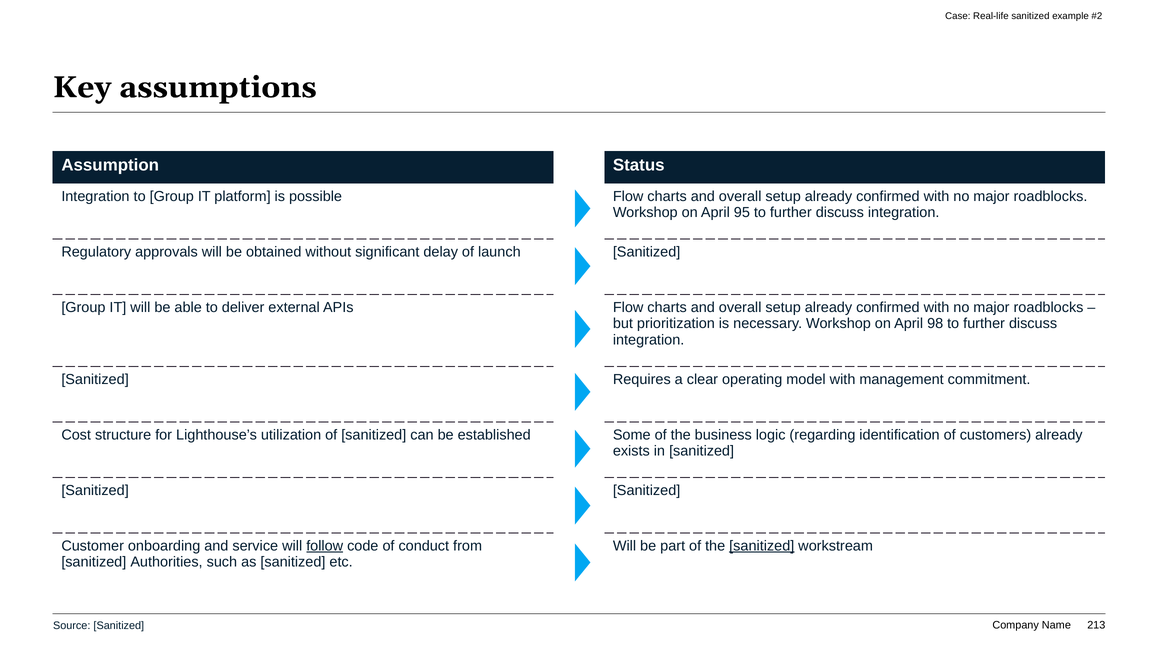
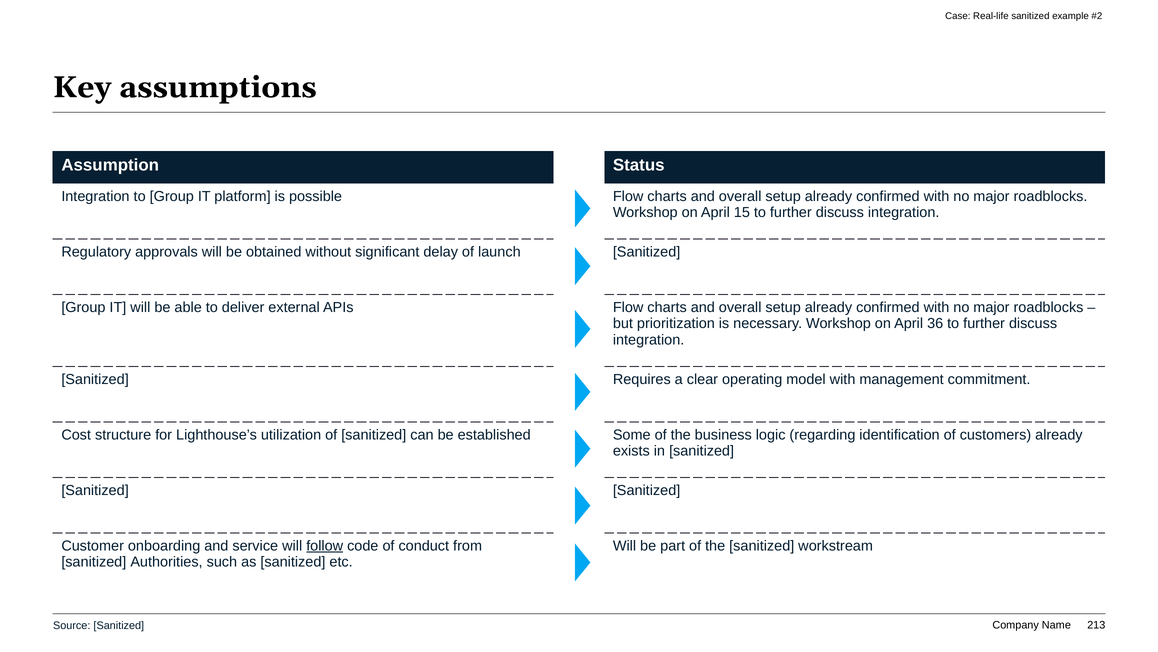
95: 95 -> 15
98: 98 -> 36
sanitized at (762, 545) underline: present -> none
